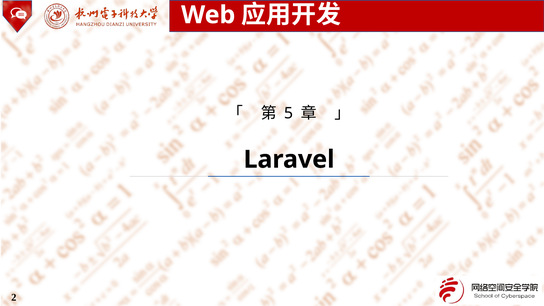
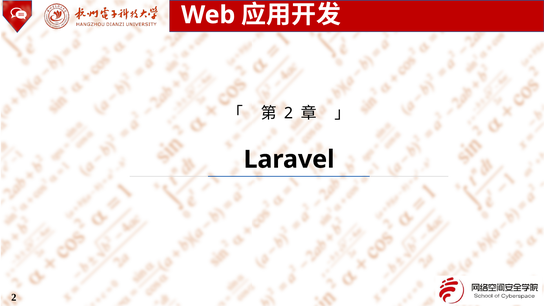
5 at (289, 113): 5 -> 2
